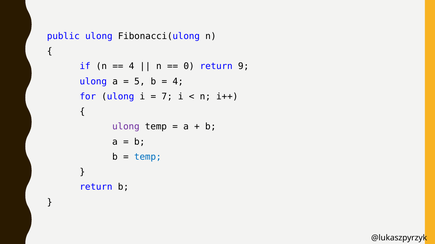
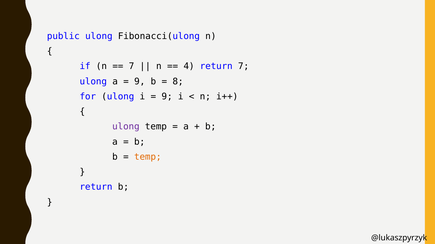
4 at (132, 66): 4 -> 7
0: 0 -> 4
return 9: 9 -> 7
5 at (140, 82): 5 -> 9
4 at (178, 82): 4 -> 8
7 at (167, 97): 7 -> 9
temp at (148, 157) colour: blue -> orange
